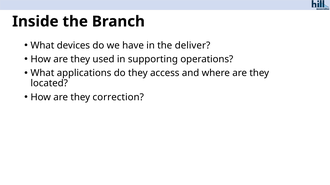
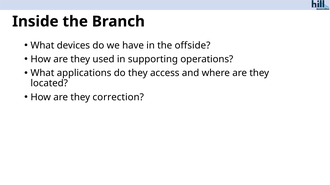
deliver: deliver -> offside
